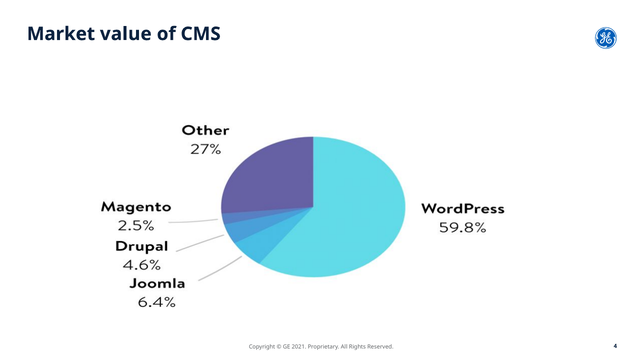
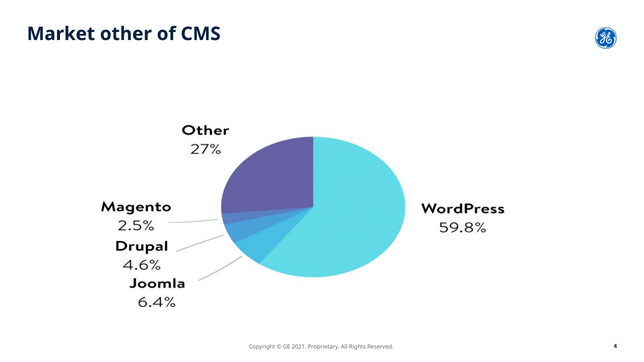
value: value -> other
